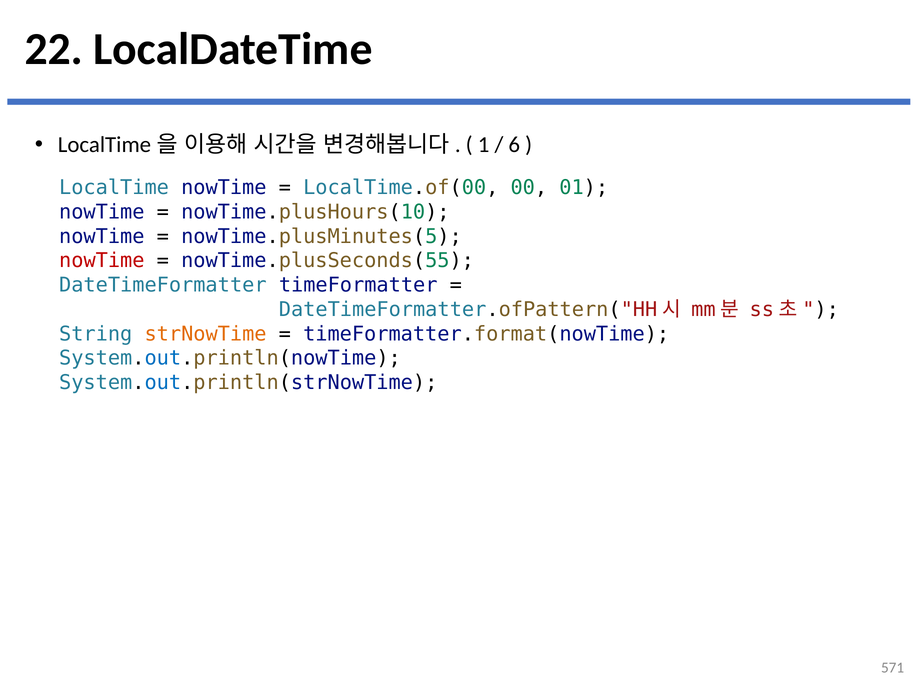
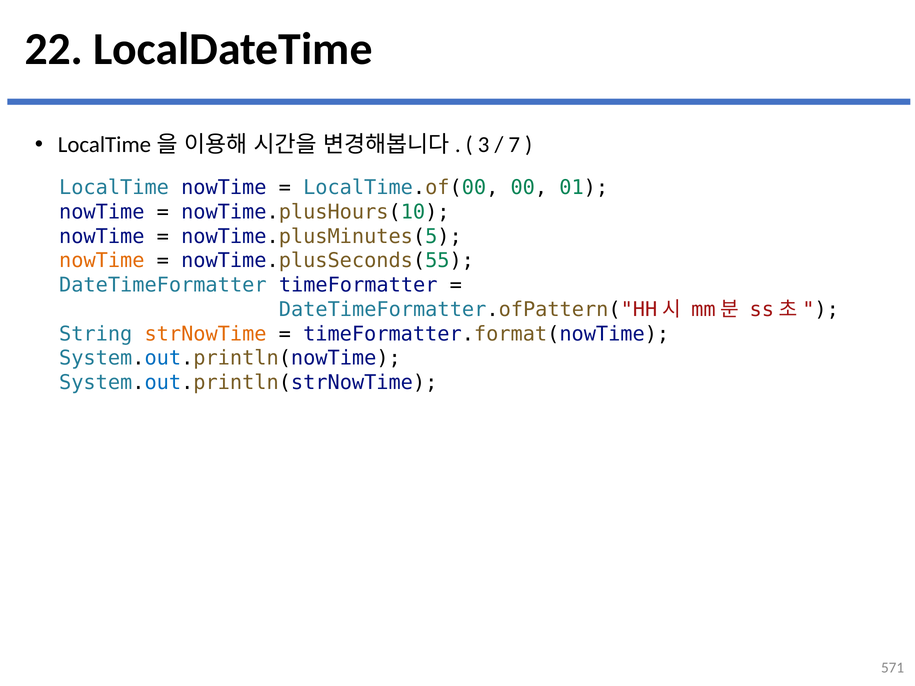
1: 1 -> 3
6: 6 -> 7
nowTime at (102, 261) colour: red -> orange
